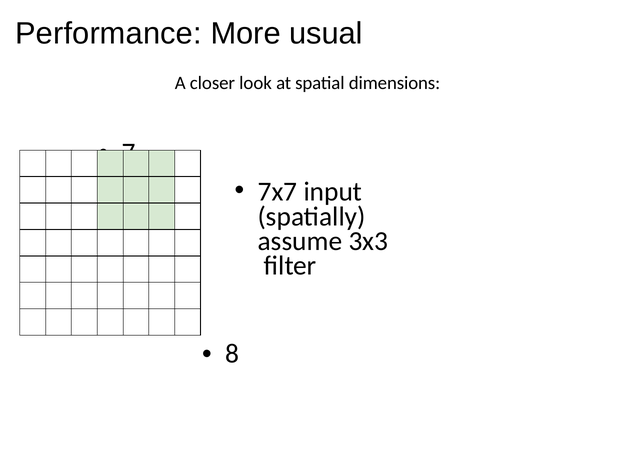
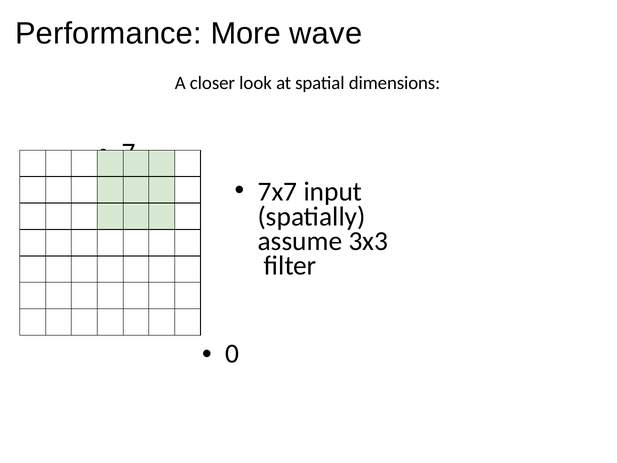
usual: usual -> wave
8: 8 -> 0
